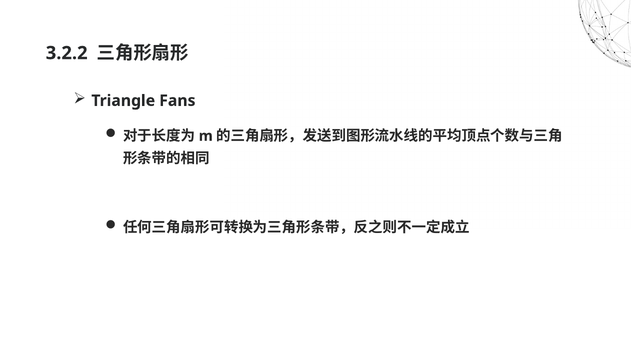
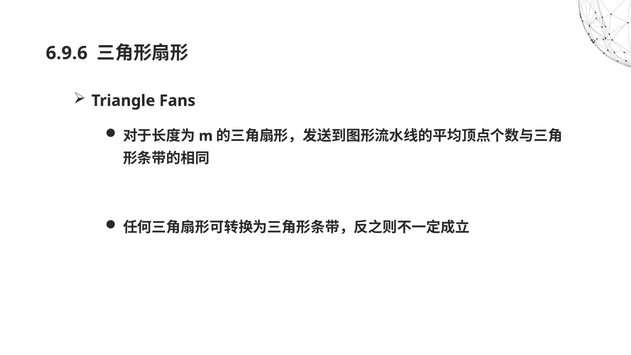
3.2.2: 3.2.2 -> 6.9.6
